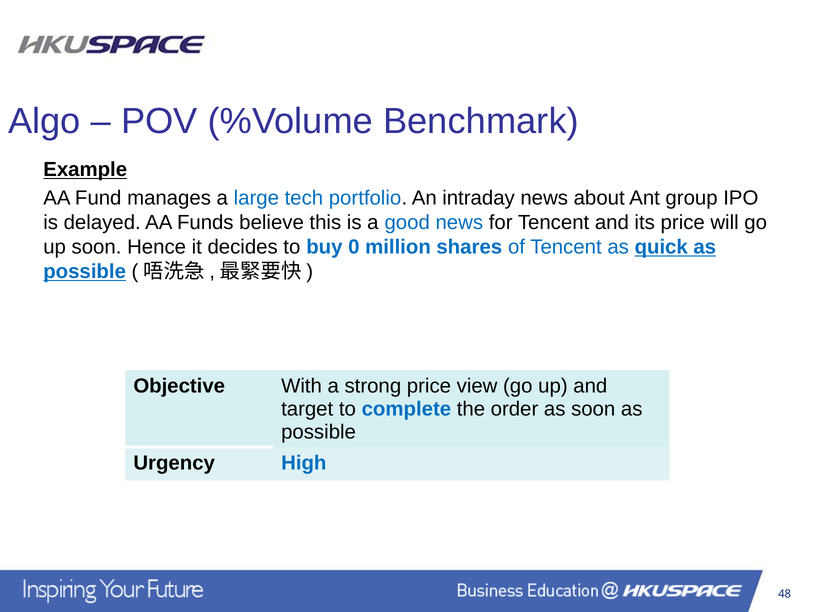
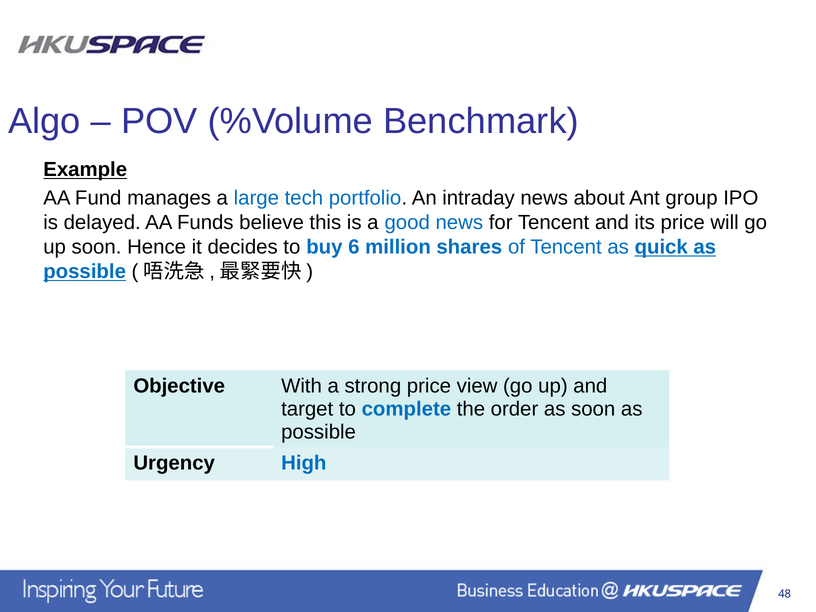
0: 0 -> 6
